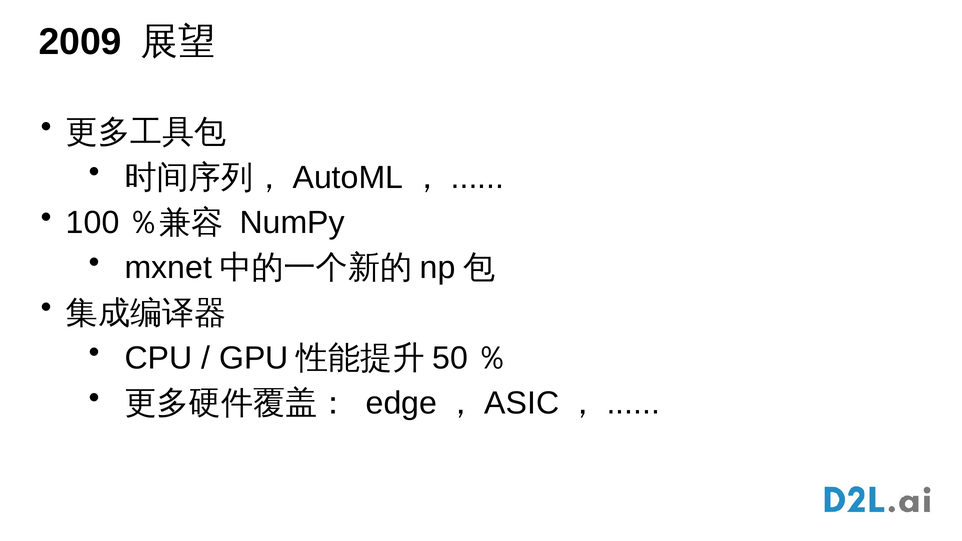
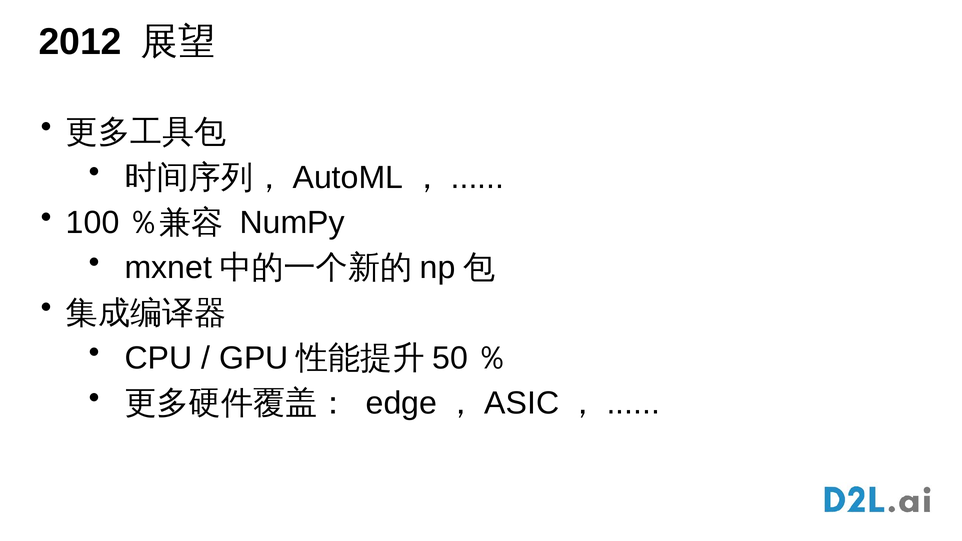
2009: 2009 -> 2012
